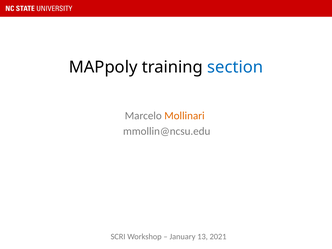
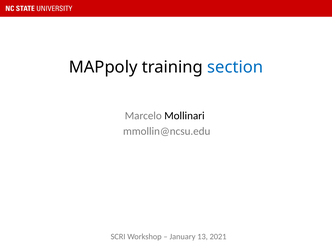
Mollinari colour: orange -> black
